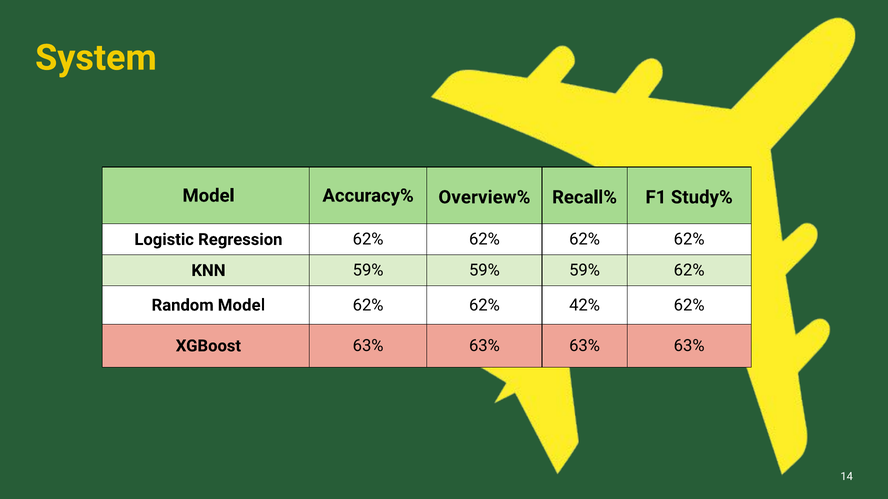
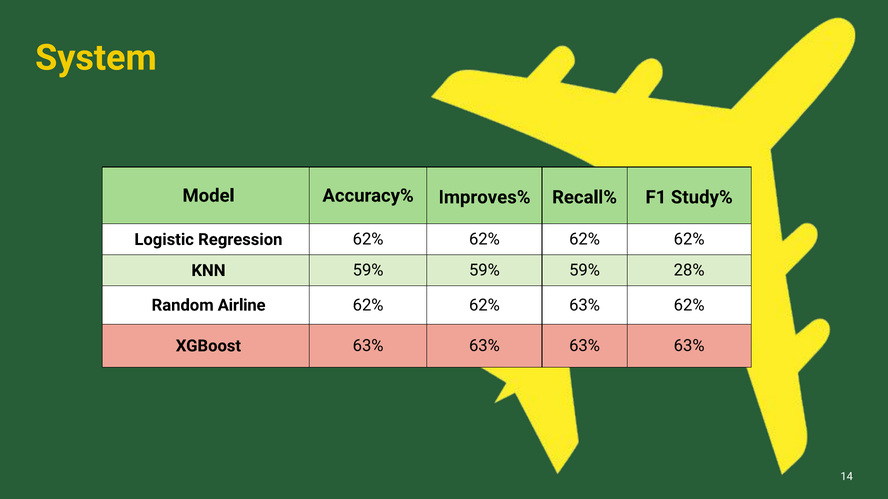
Overview%: Overview% -> Improves%
59% 62%: 62% -> 28%
Random Model: Model -> Airline
62% 42%: 42% -> 63%
